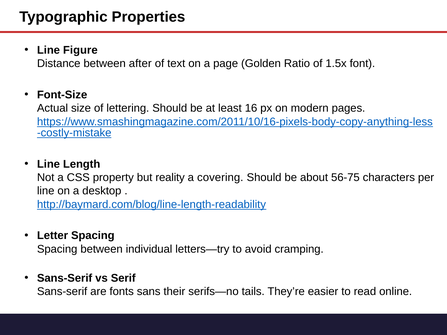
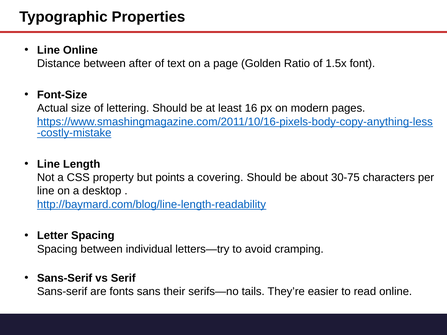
Line Figure: Figure -> Online
reality: reality -> points
56-75: 56-75 -> 30-75
